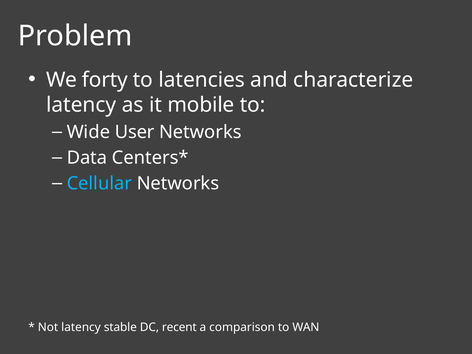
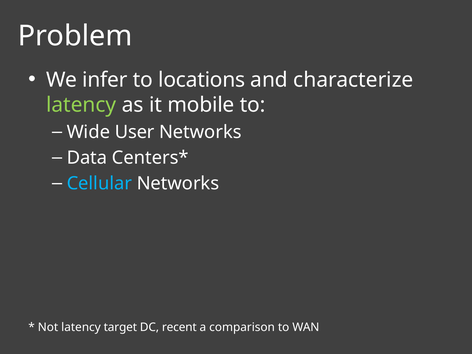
forty: forty -> infer
latencies: latencies -> locations
latency at (81, 105) colour: white -> light green
stable: stable -> target
